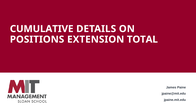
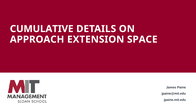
POSITIONS: POSITIONS -> APPROACH
TOTAL: TOTAL -> SPACE
